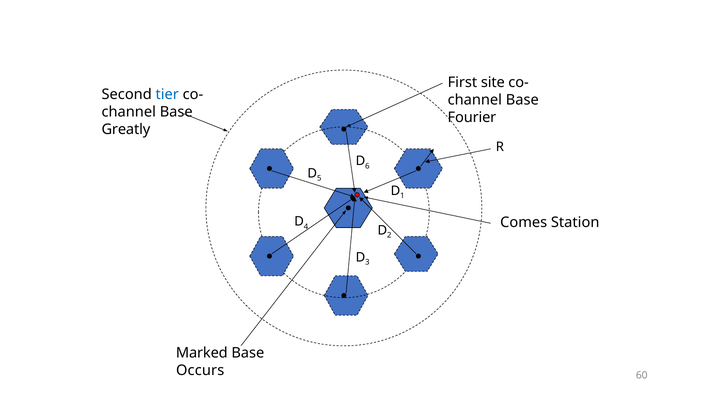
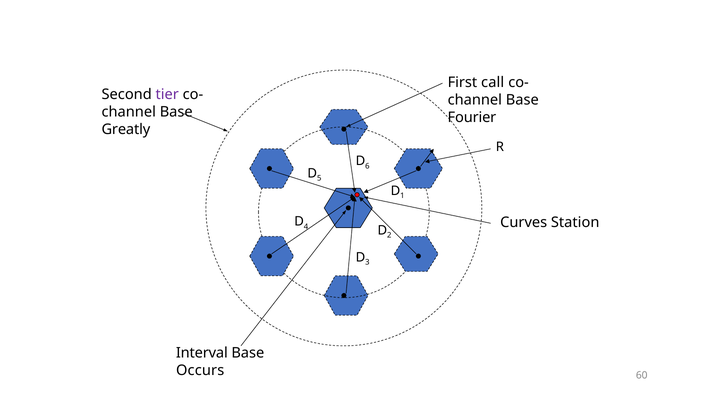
site: site -> call
tier colour: blue -> purple
Comes: Comes -> Curves
Marked: Marked -> Interval
